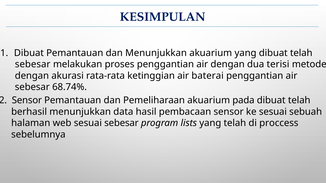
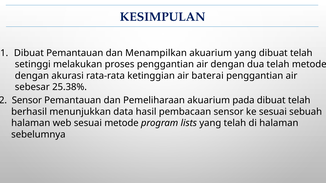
dan Menunjukkan: Menunjukkan -> Menampilkan
sebesar at (33, 64): sebesar -> setinggi
dua terisi: terisi -> telah
68.74%: 68.74% -> 25.38%
sesuai sebesar: sebesar -> metode
di proccess: proccess -> halaman
